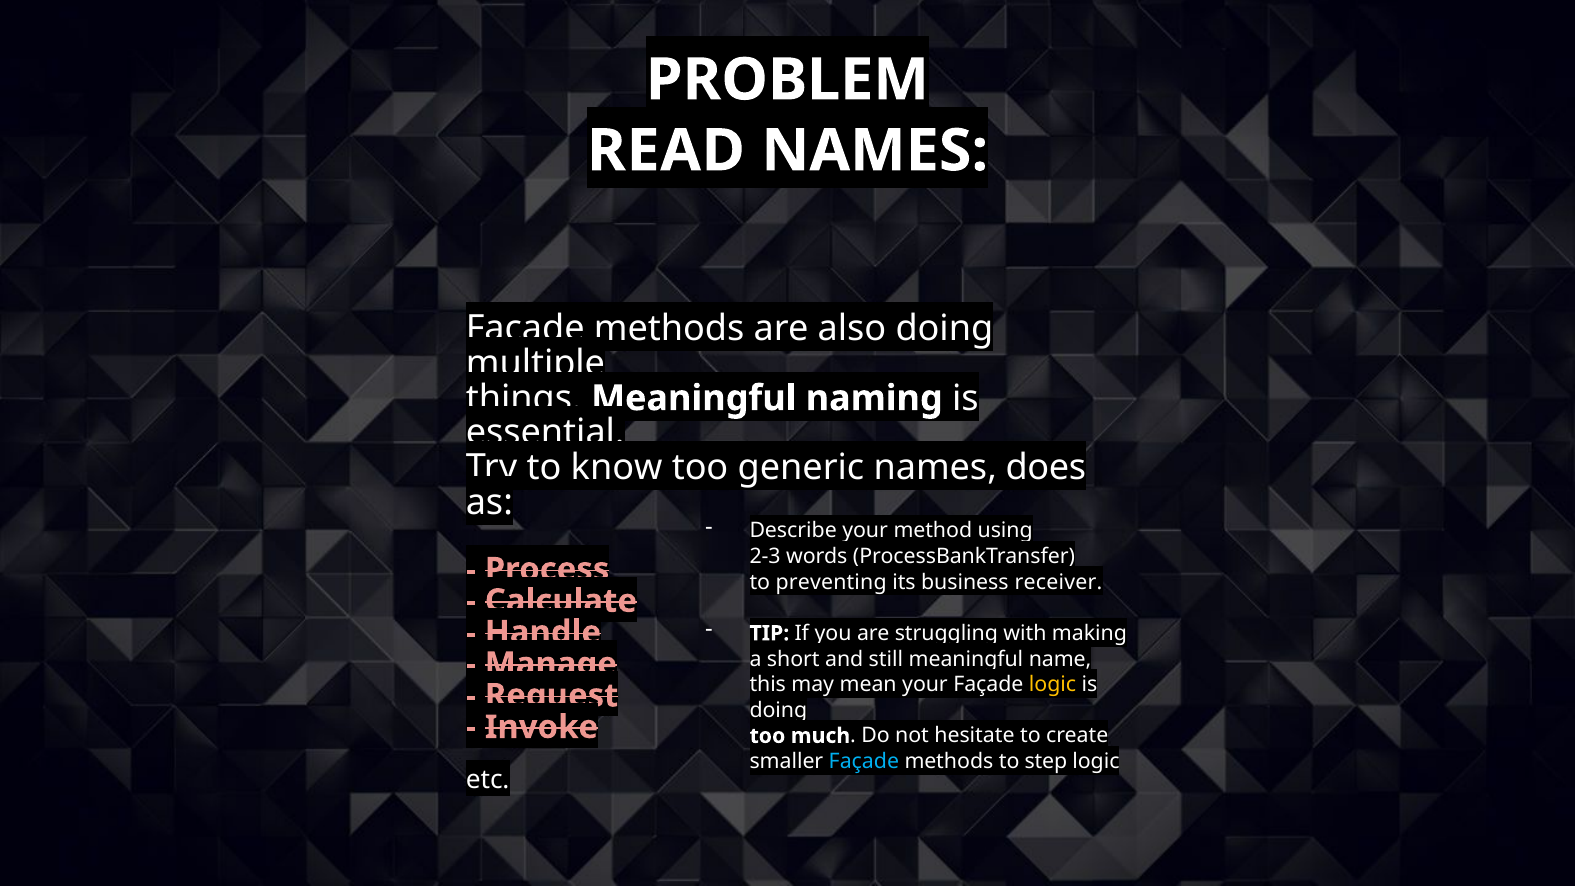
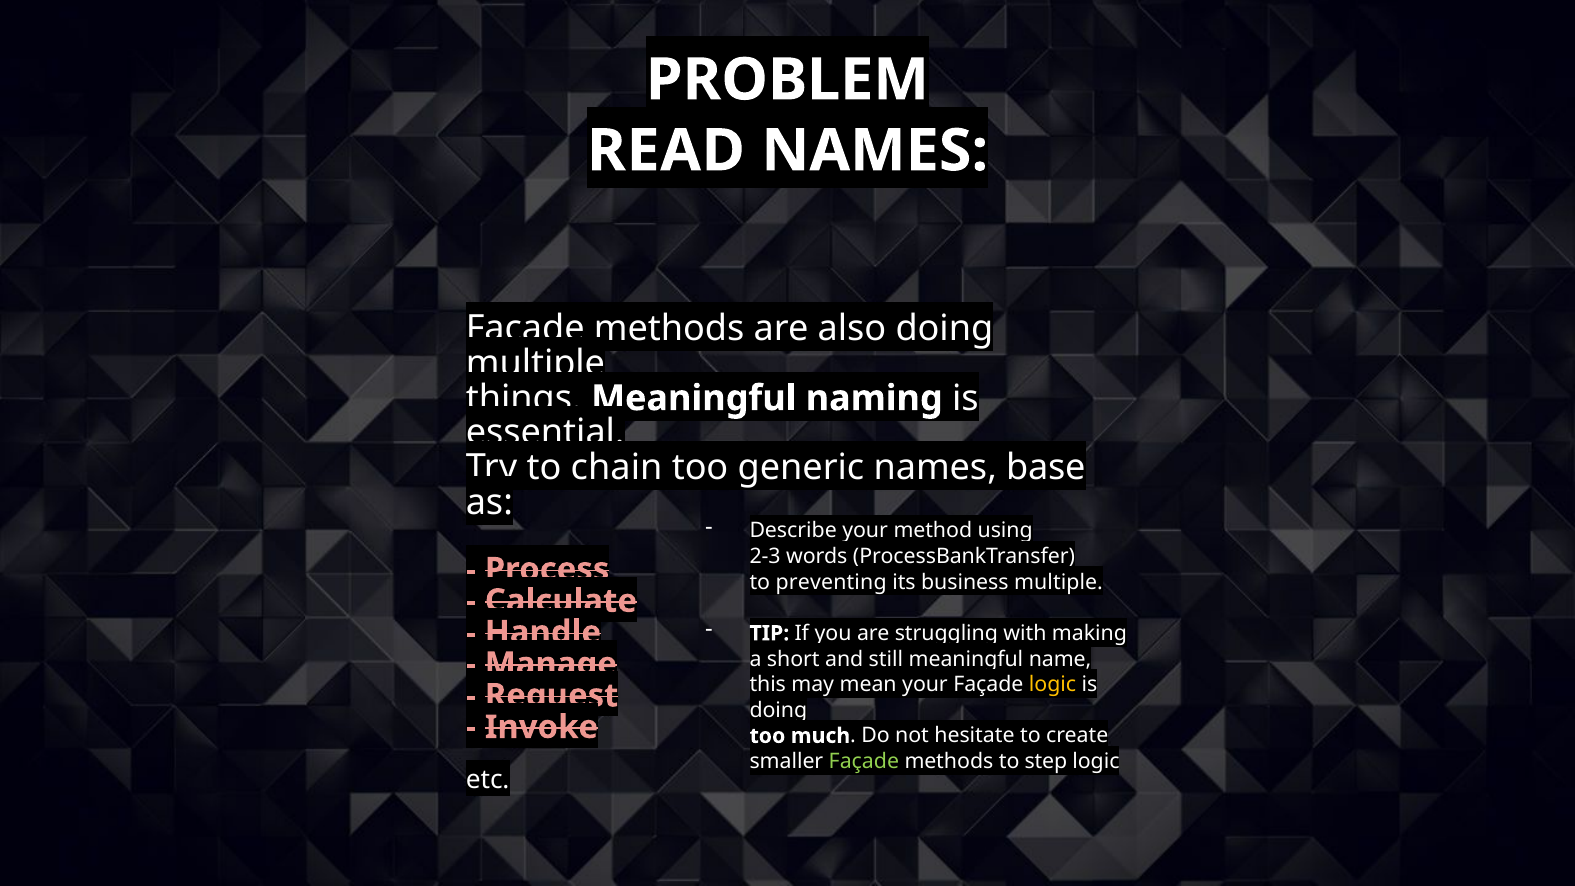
know: know -> chain
does: does -> base
business receiver: receiver -> multiple
Façade at (864, 761) colour: light blue -> light green
